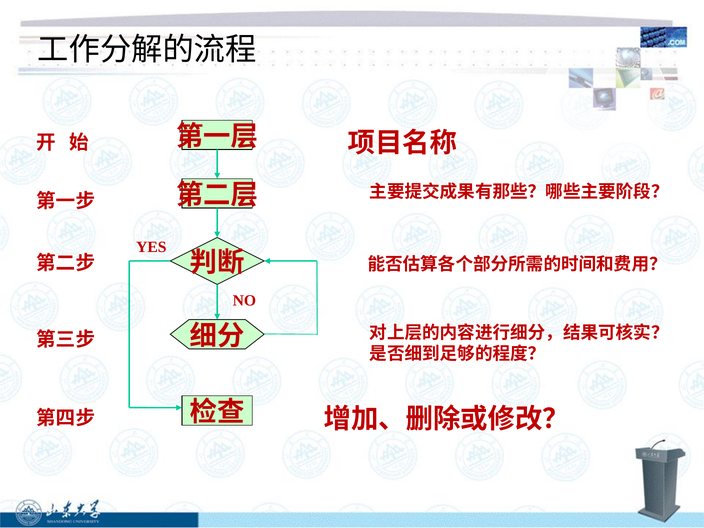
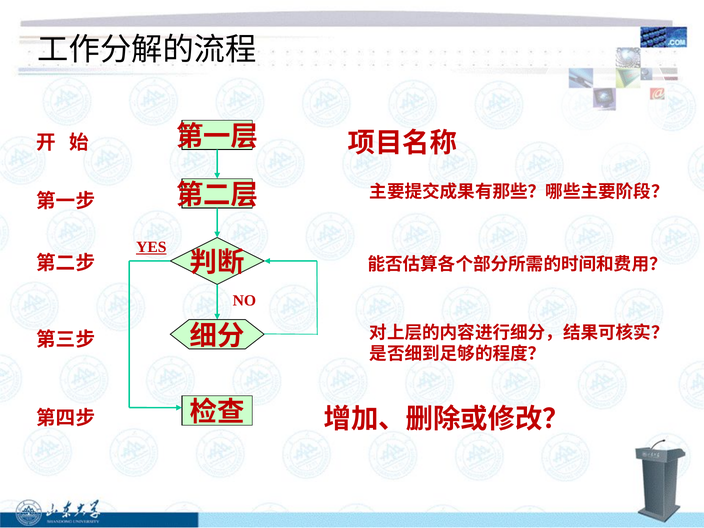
YES underline: none -> present
